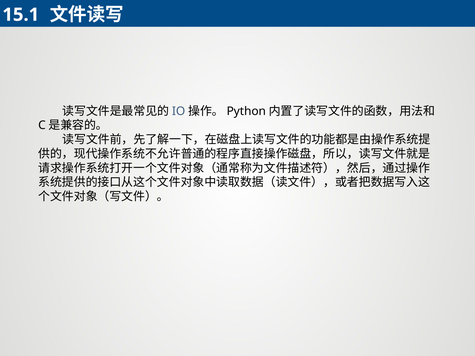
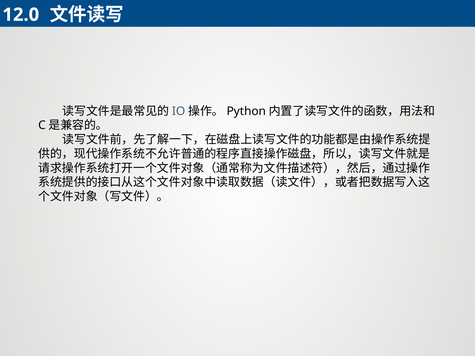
15.1: 15.1 -> 12.0
